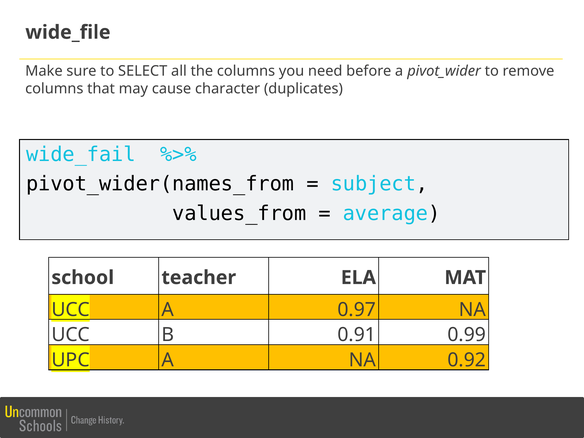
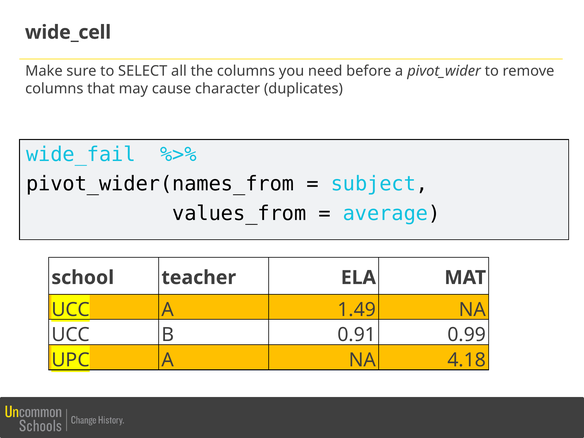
wide_file: wide_file -> wide_cell
0.97: 0.97 -> 1.49
0.92: 0.92 -> 4.18
